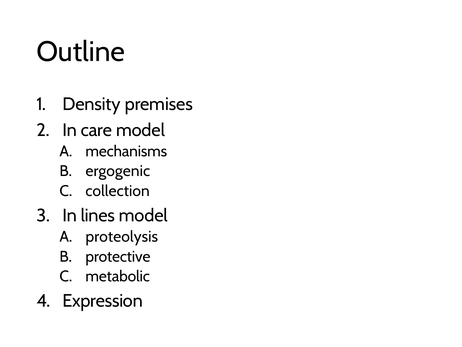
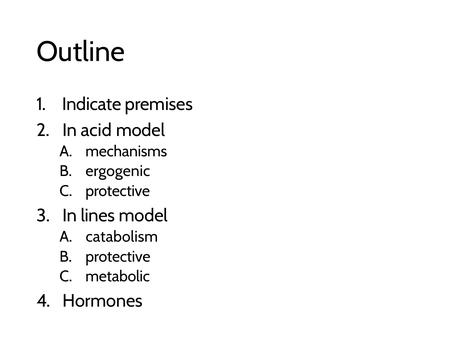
Density: Density -> Indicate
care: care -> acid
collection at (118, 191): collection -> protective
proteolysis: proteolysis -> catabolism
Expression: Expression -> Hormones
